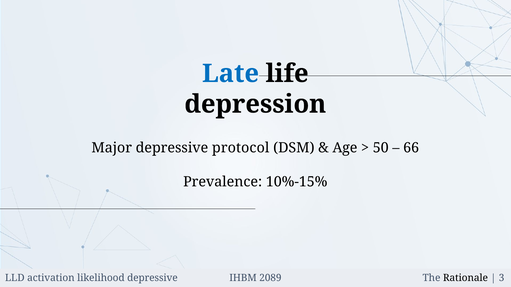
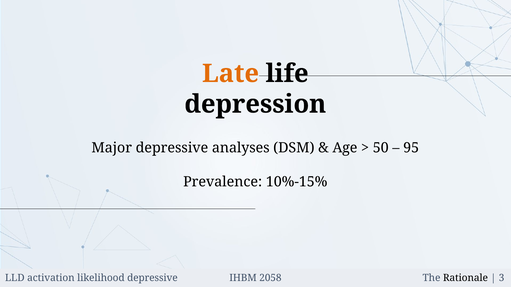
Late colour: blue -> orange
protocol: protocol -> analyses
66: 66 -> 95
2089: 2089 -> 2058
